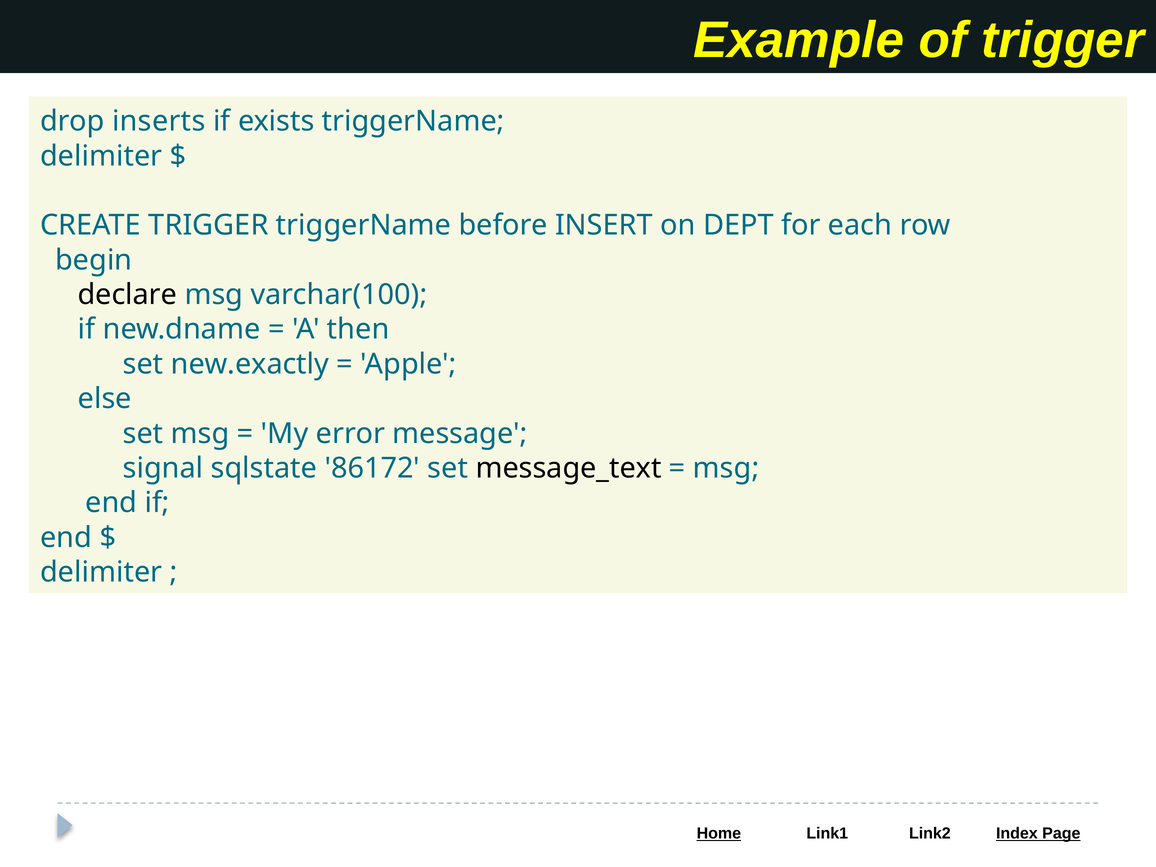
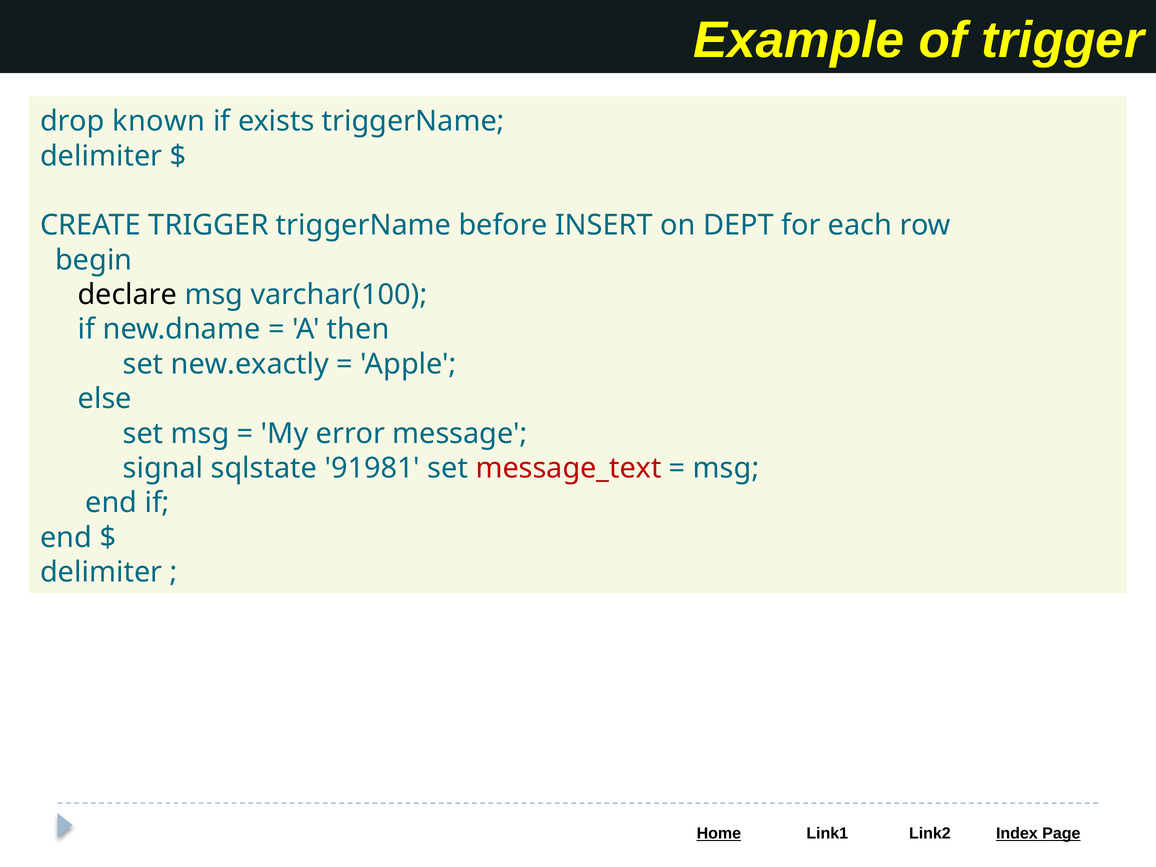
inserts: inserts -> known
86172: 86172 -> 91981
message_text colour: black -> red
